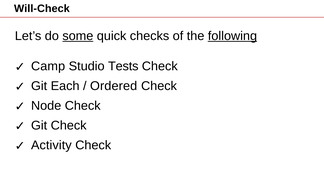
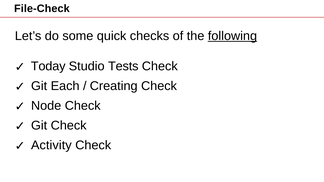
Will-Check: Will-Check -> File-Check
some underline: present -> none
Camp: Camp -> Today
Ordered: Ordered -> Creating
